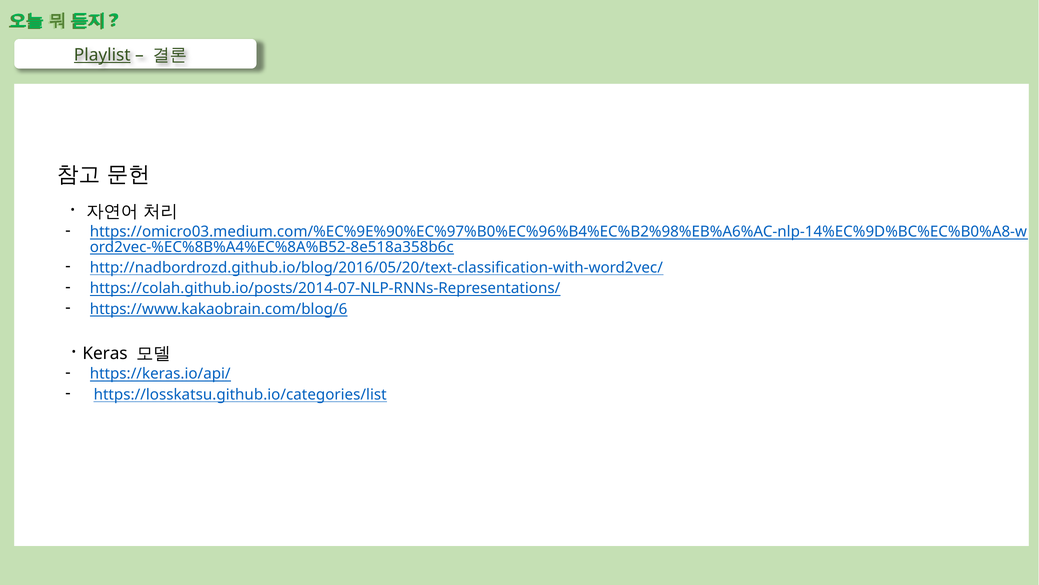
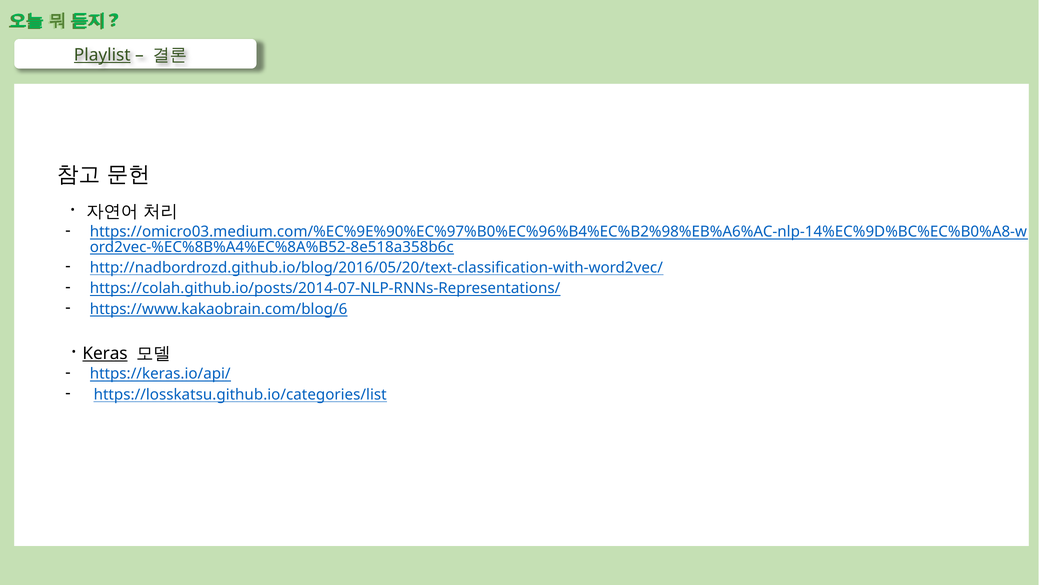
Keras underline: none -> present
